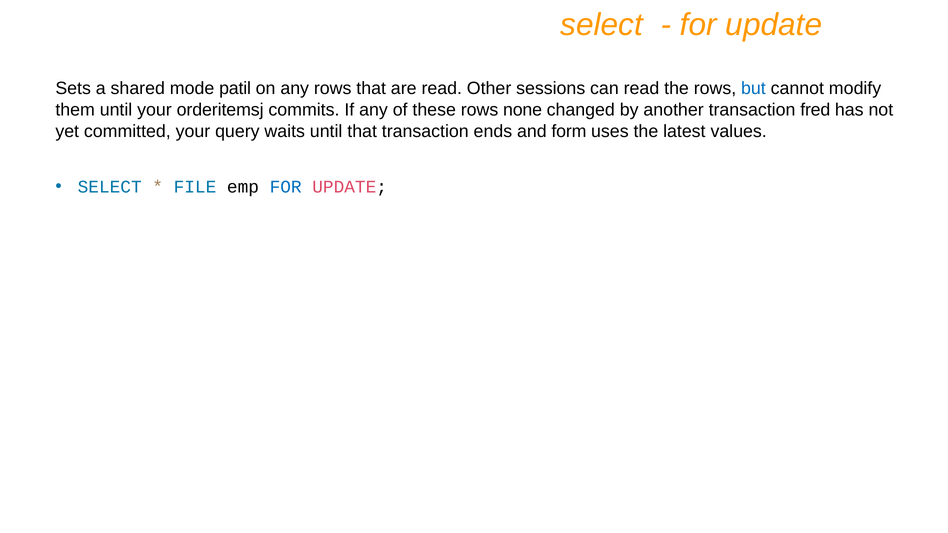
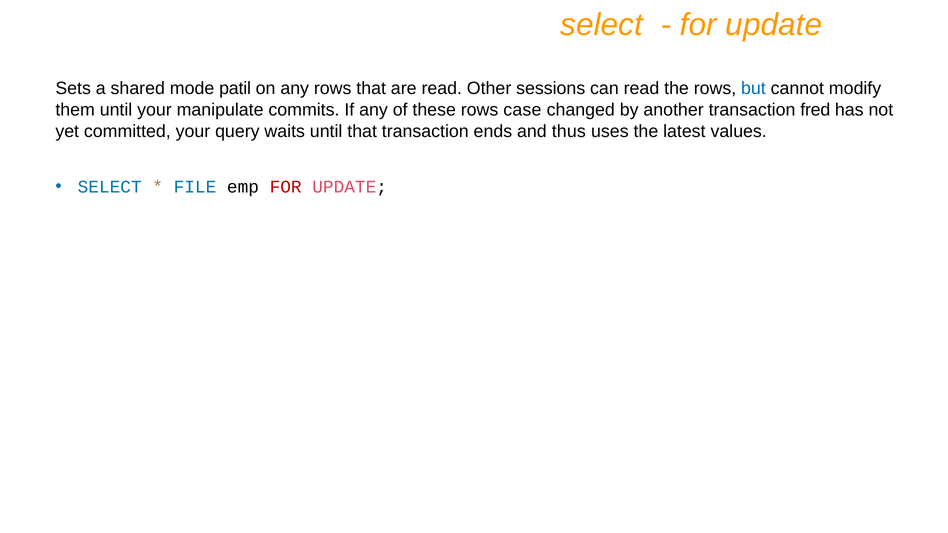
orderitemsj: orderitemsj -> manipulate
none: none -> case
form: form -> thus
FOR at (286, 187) colour: blue -> red
